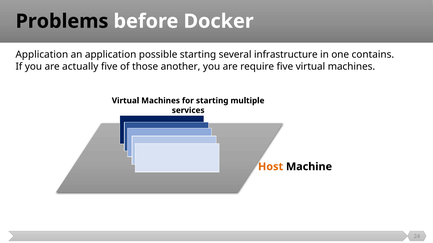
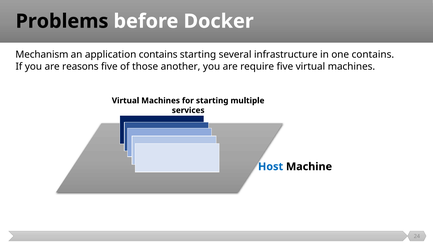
Application at (42, 55): Application -> Mechanism
application possible: possible -> contains
actually: actually -> reasons
Host colour: orange -> blue
